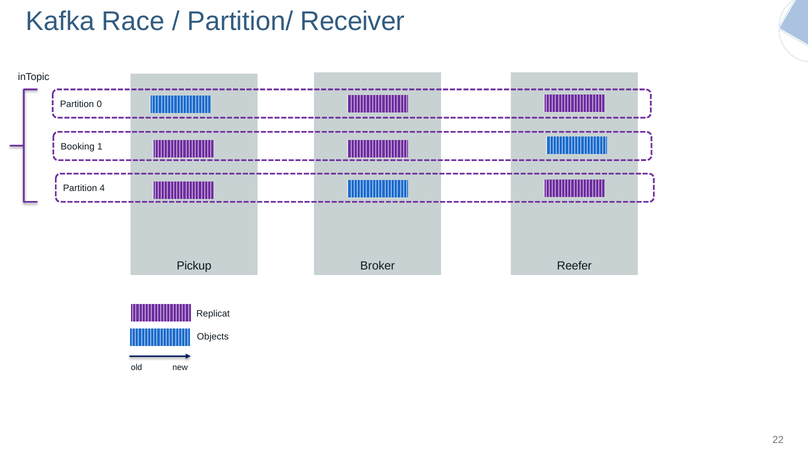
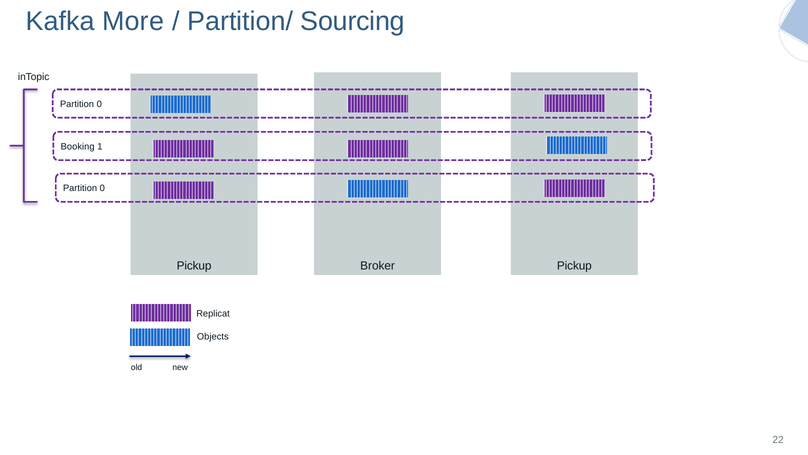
Race: Race -> More
Receiver: Receiver -> Sourcing
4 at (102, 188): 4 -> 0
Broker Reefer: Reefer -> Pickup
